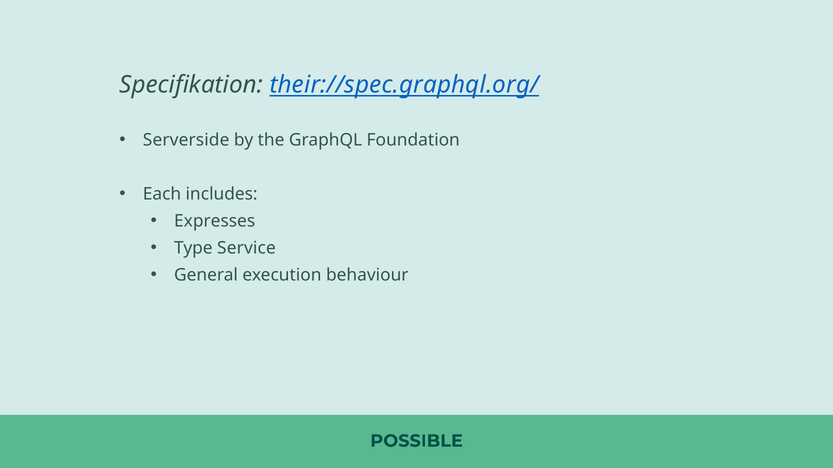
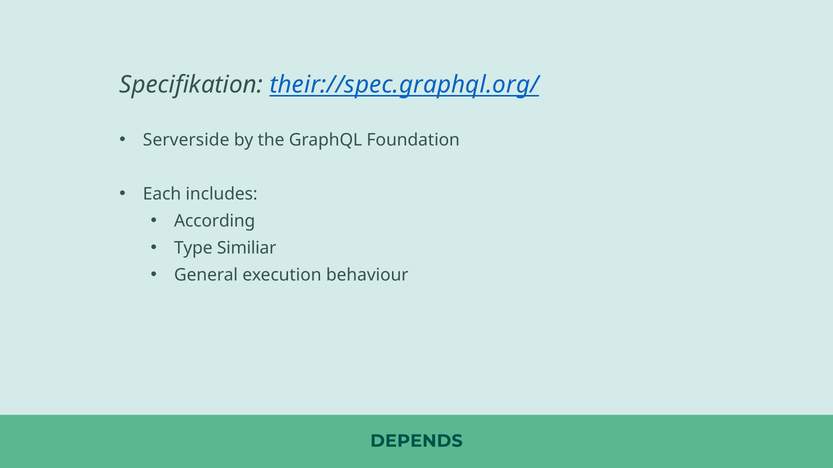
Expresses: Expresses -> According
Service: Service -> Similiar
POSSIBLE: POSSIBLE -> DEPENDS
